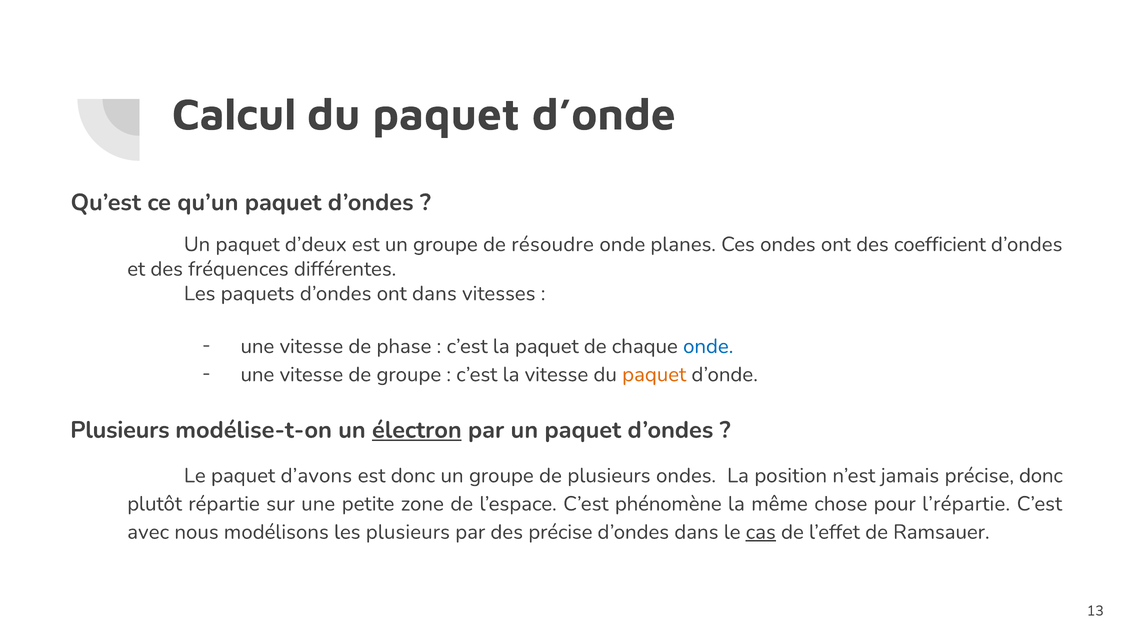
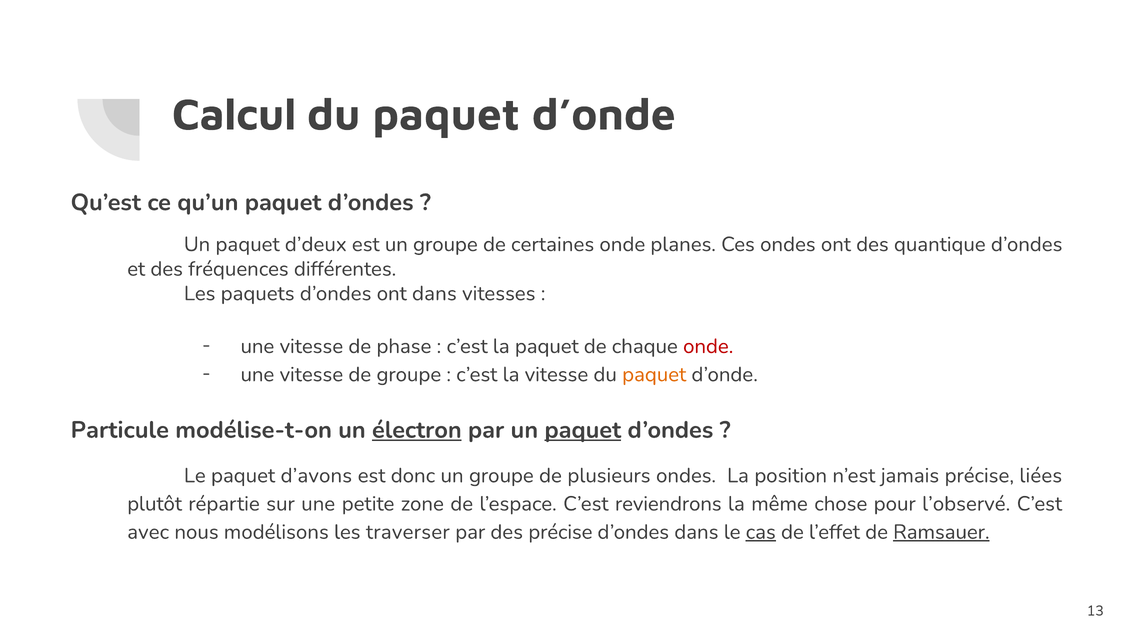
résoudre: résoudre -> certaines
coefficient: coefficient -> quantique
onde at (708, 346) colour: blue -> red
Plusieurs at (120, 430): Plusieurs -> Particule
paquet at (583, 430) underline: none -> present
précise donc: donc -> liées
phénomène: phénomène -> reviendrons
l’répartie: l’répartie -> l’observé
les plusieurs: plusieurs -> traverser
Ramsauer underline: none -> present
